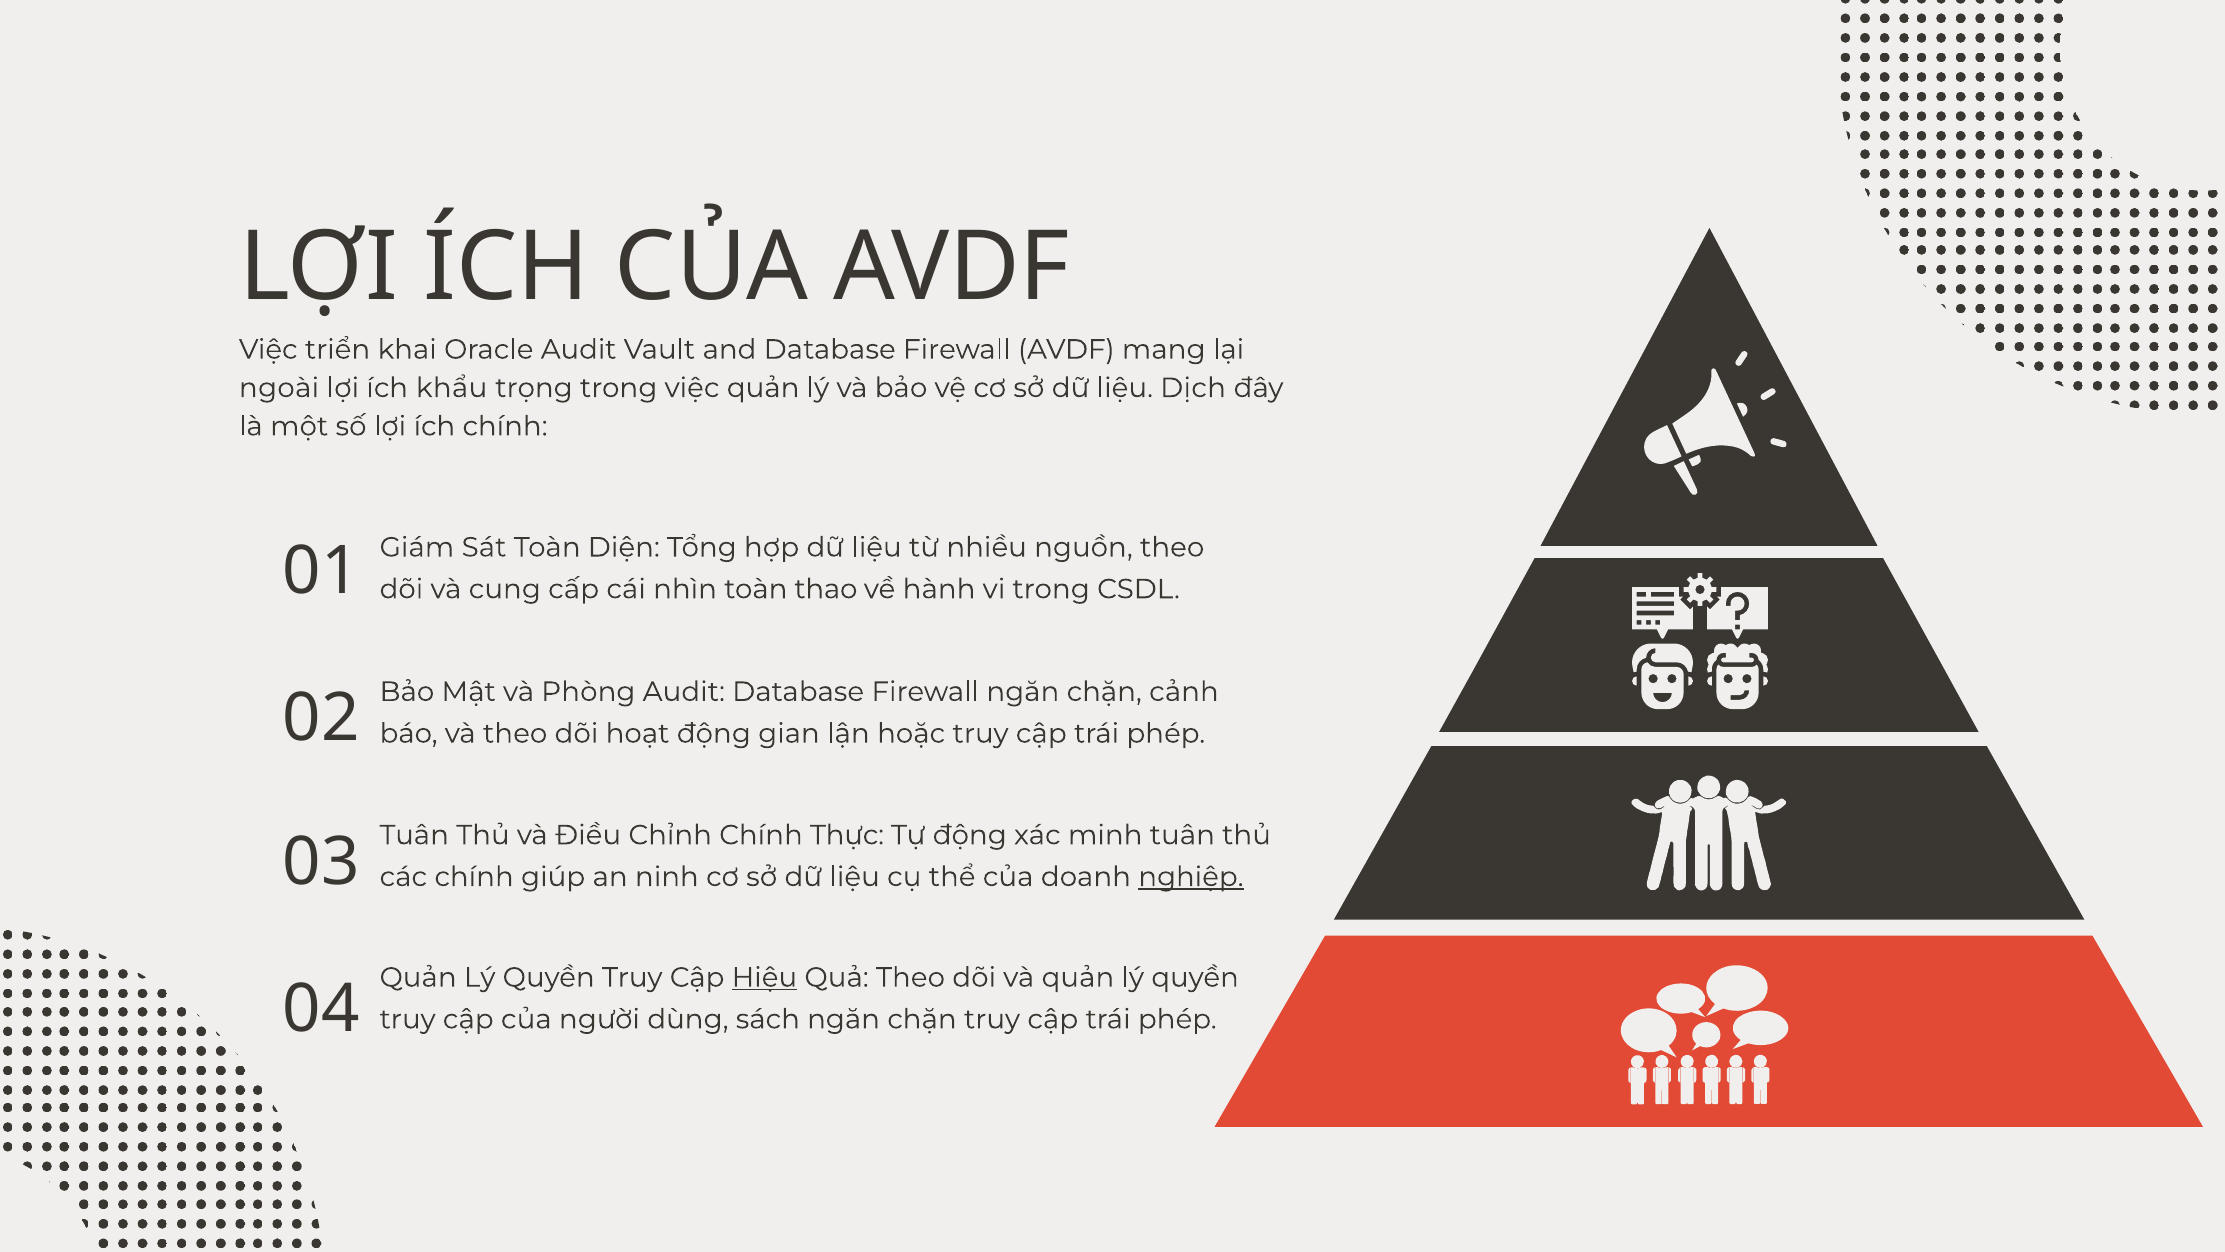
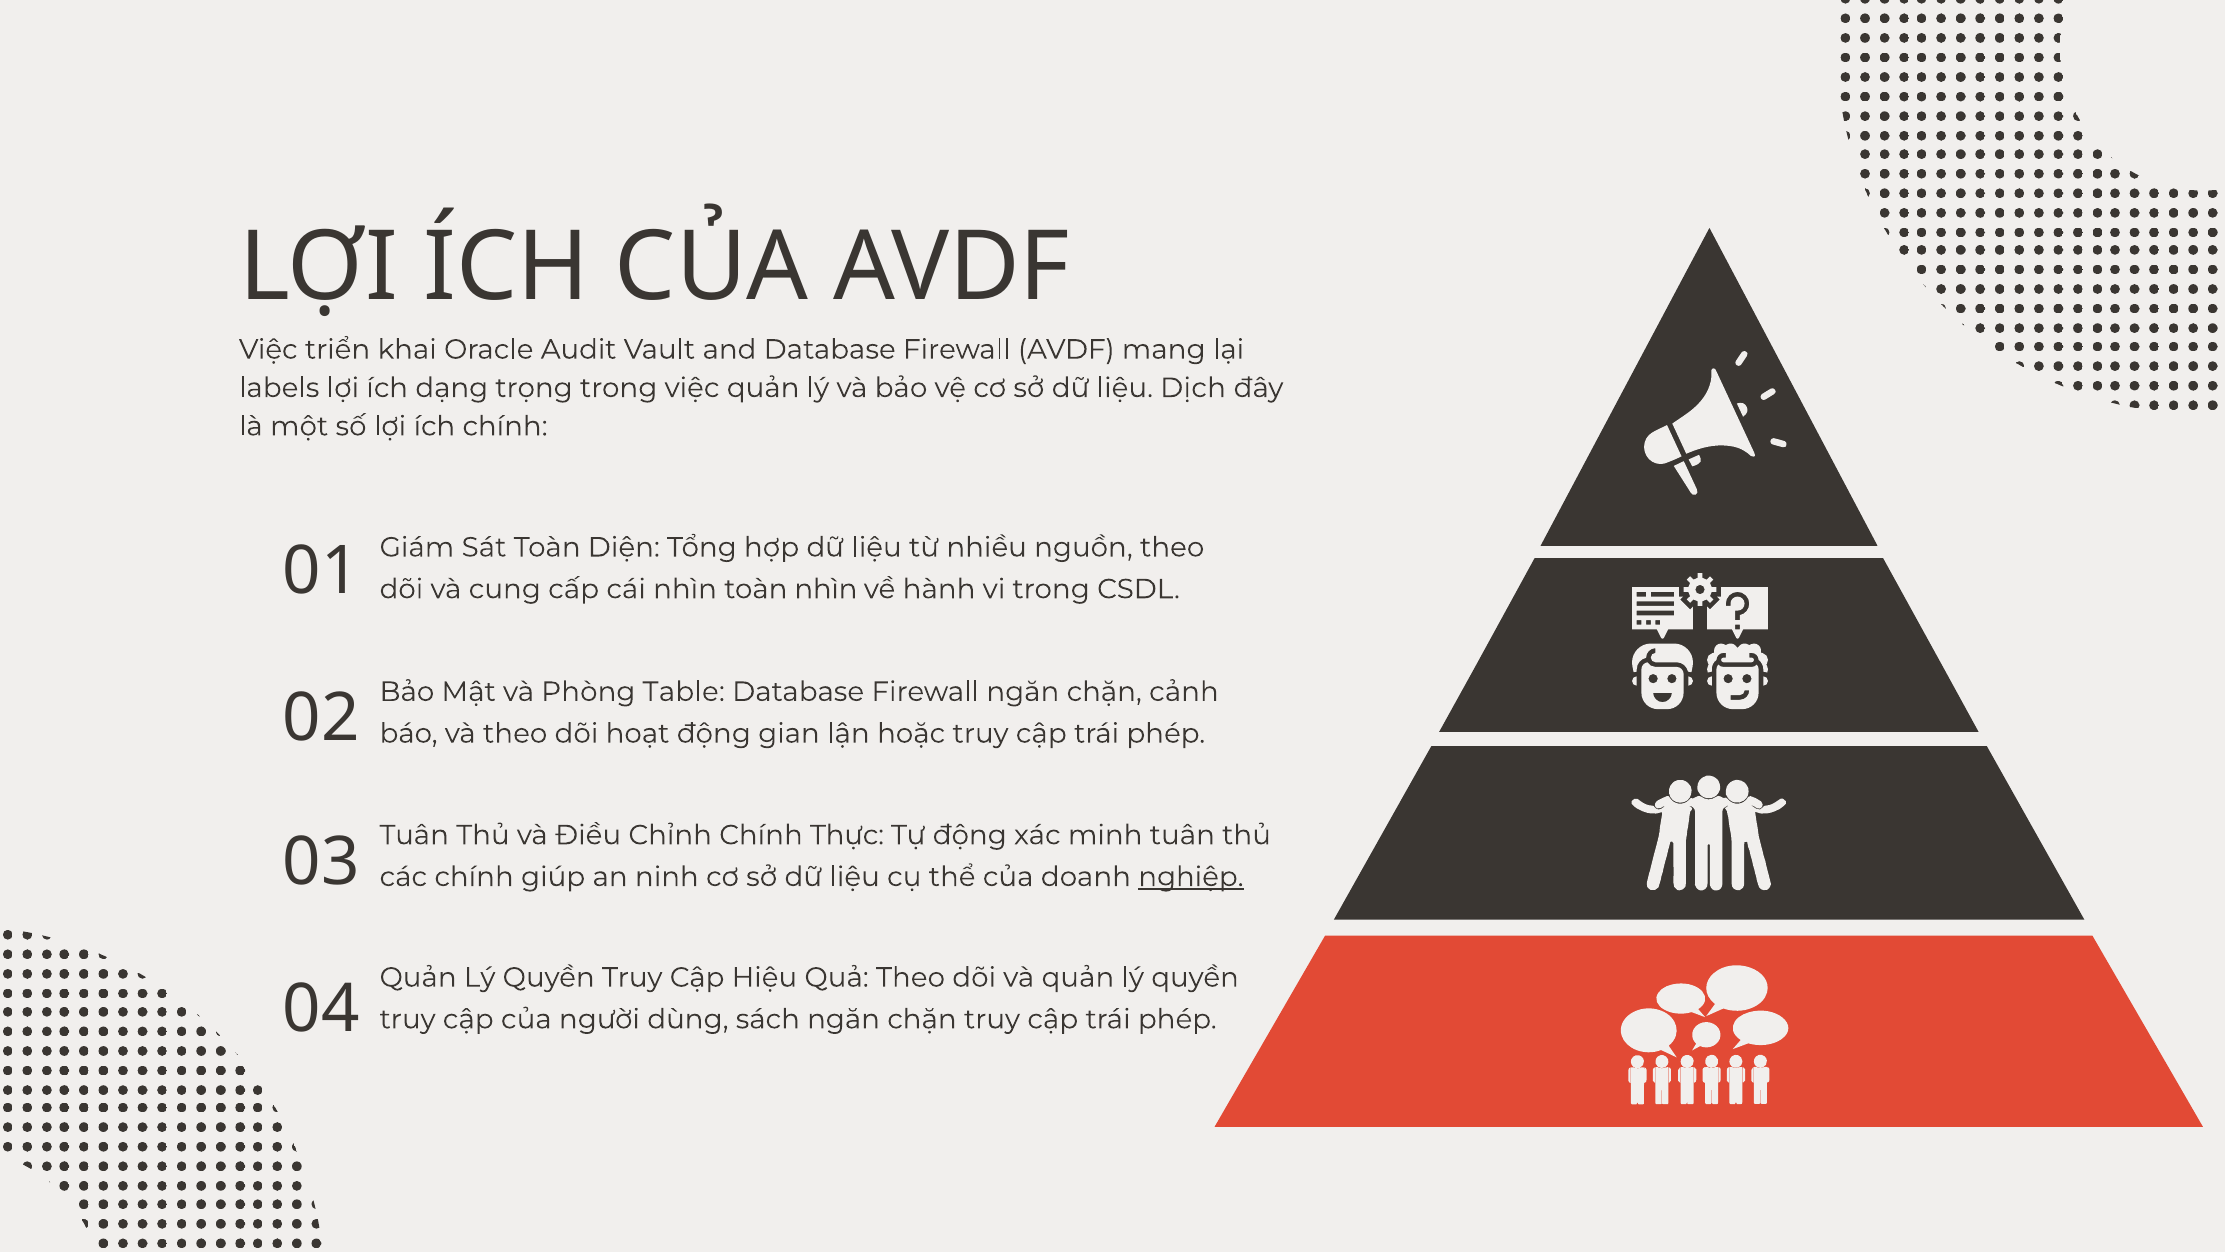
ngoài: ngoài -> labels
khẩu: khẩu -> dạng
toàn thao: thao -> nhìn
Phòng Audit: Audit -> Table
Hiệu underline: present -> none
